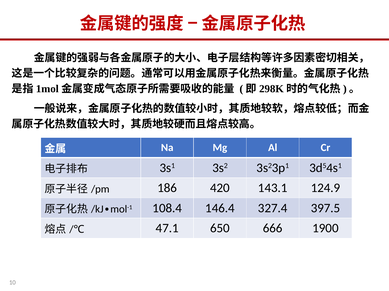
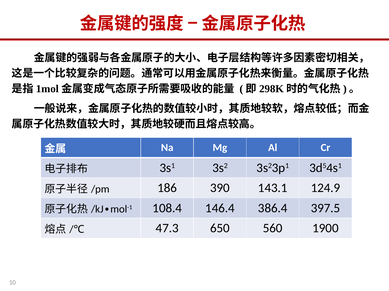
420: 420 -> 390
327.4: 327.4 -> 386.4
47.1: 47.1 -> 47.3
666: 666 -> 560
